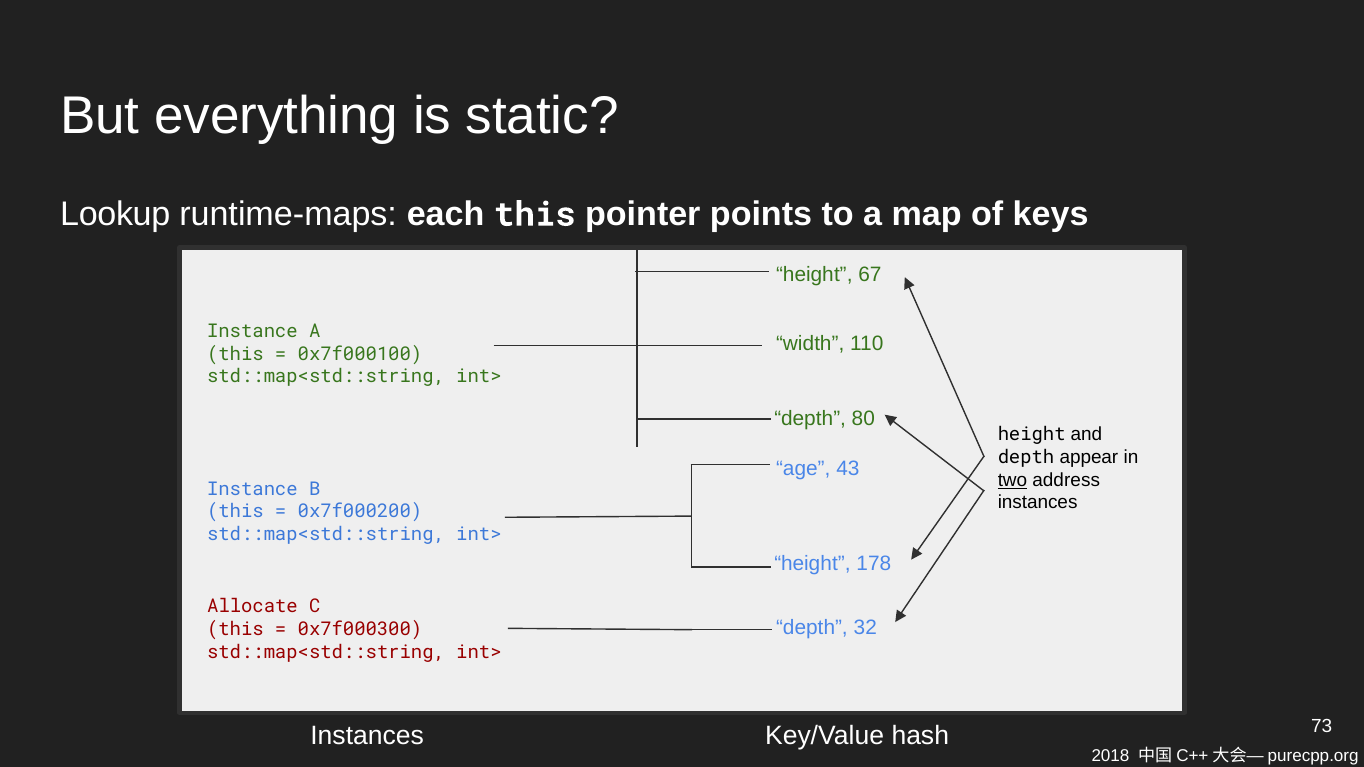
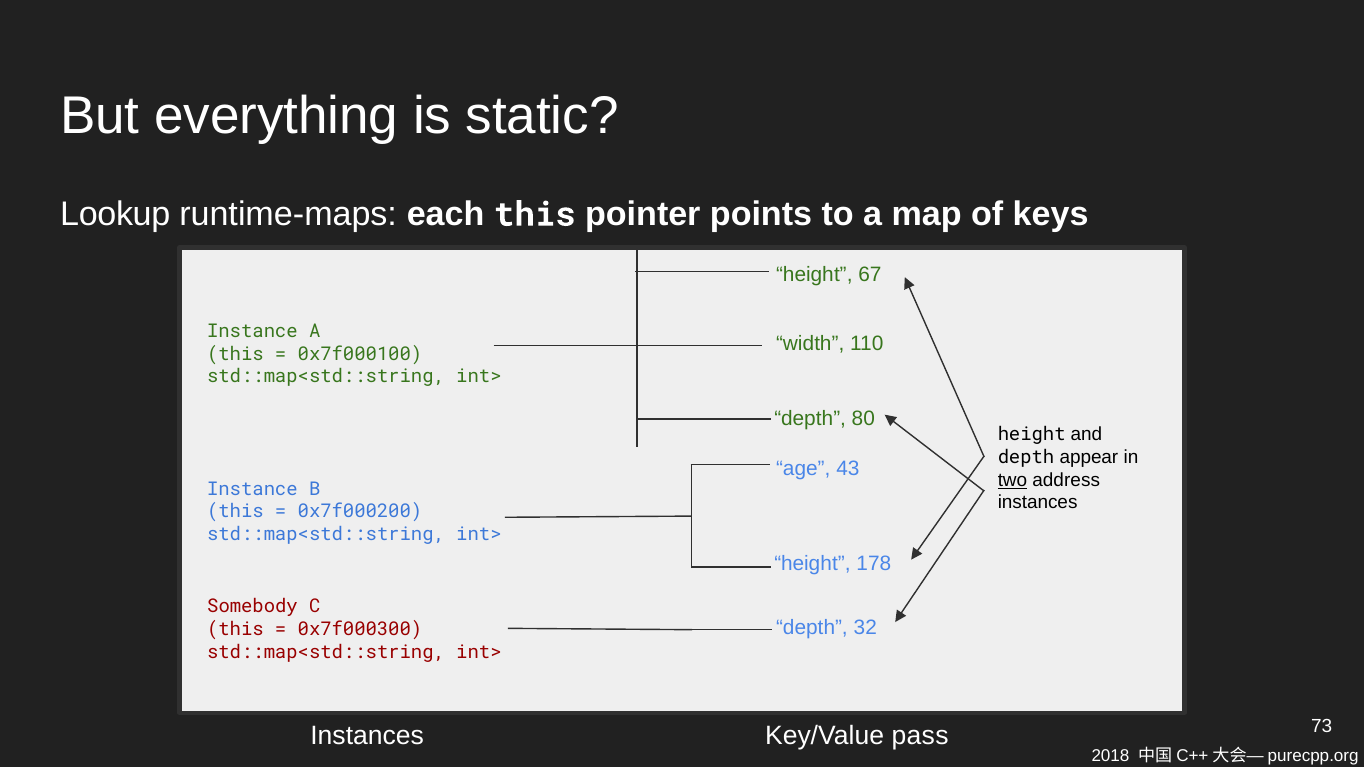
Allocate: Allocate -> Somebody
hash: hash -> pass
